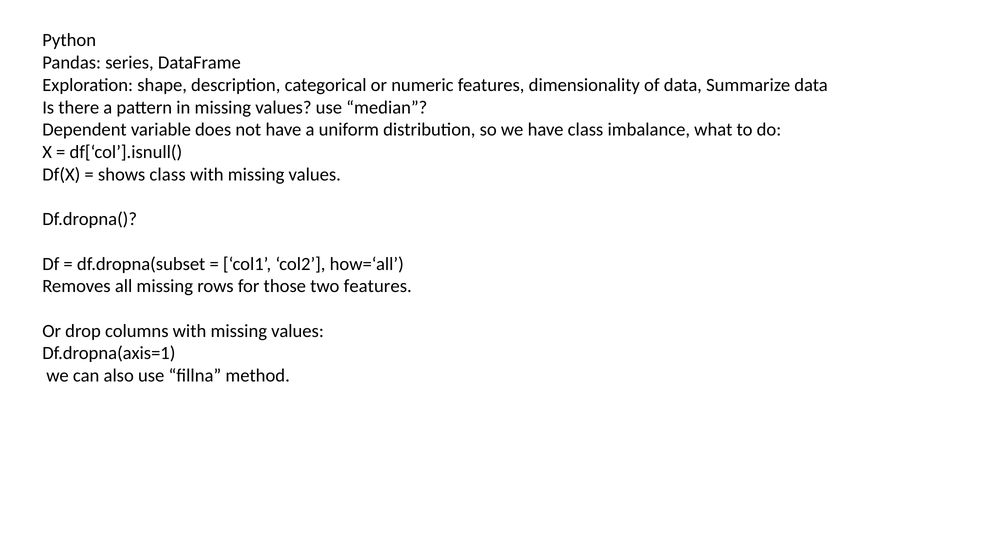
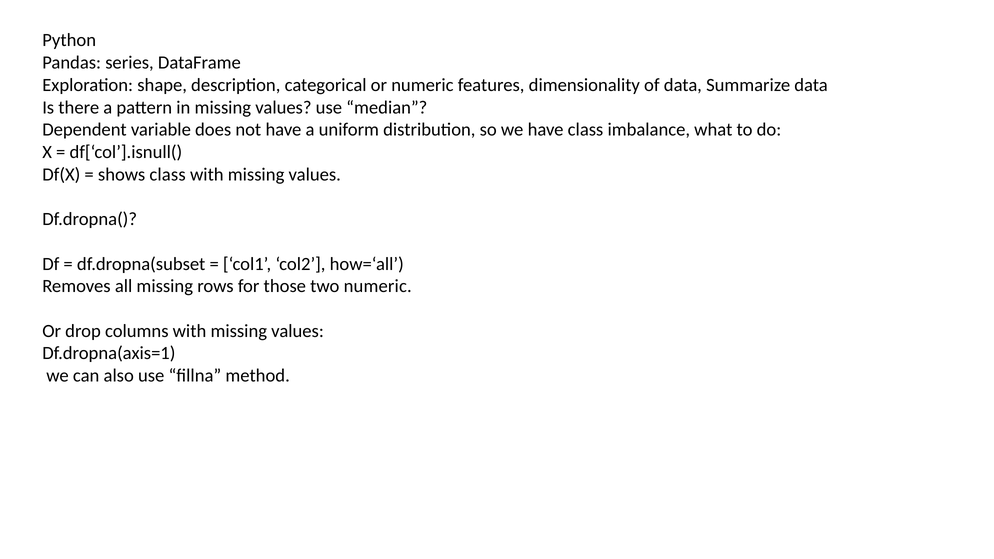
two features: features -> numeric
